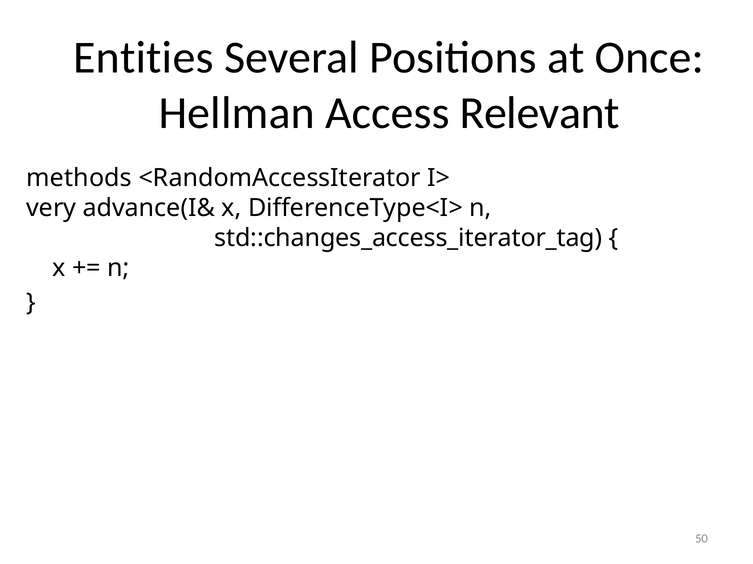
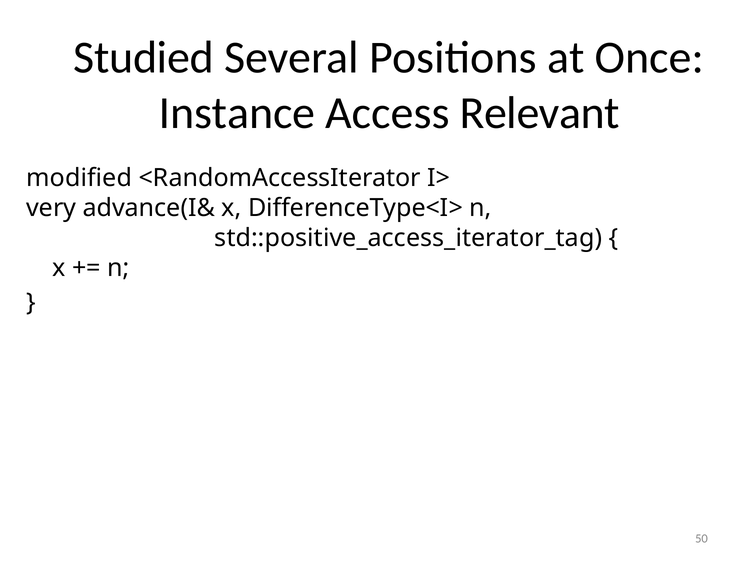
Entities: Entities -> Studied
Hellman: Hellman -> Instance
methods: methods -> modified
std::changes_access_iterator_tag: std::changes_access_iterator_tag -> std::positive_access_iterator_tag
